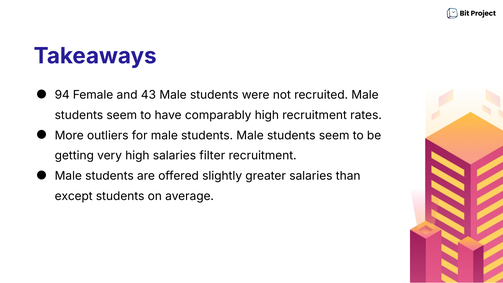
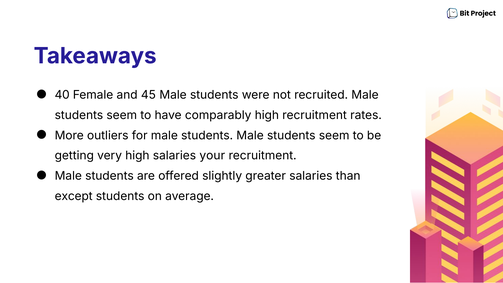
94: 94 -> 40
43: 43 -> 45
filter: filter -> your
